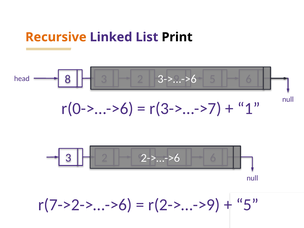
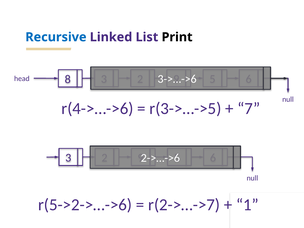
Recursive colour: orange -> blue
r(0->…->6: r(0->…->6 -> r(4->…->6
r(3->…->7: r(3->…->7 -> r(3->…->5
1: 1 -> 7
r(7->2->…->6: r(7->2->…->6 -> r(5->2->…->6
r(2->…->9: r(2->…->9 -> r(2->…->7
5 at (247, 205): 5 -> 1
